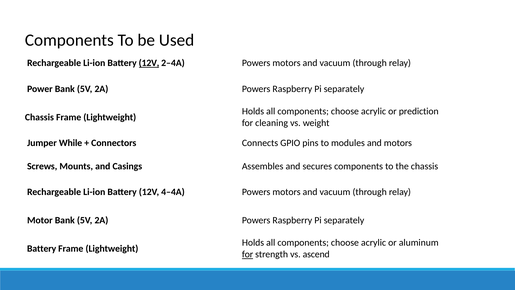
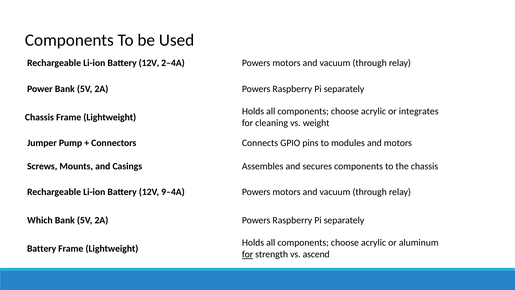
12V at (149, 63) underline: present -> none
prediction: prediction -> integrates
While: While -> Pump
4–4A: 4–4A -> 9–4A
Motor: Motor -> Which
